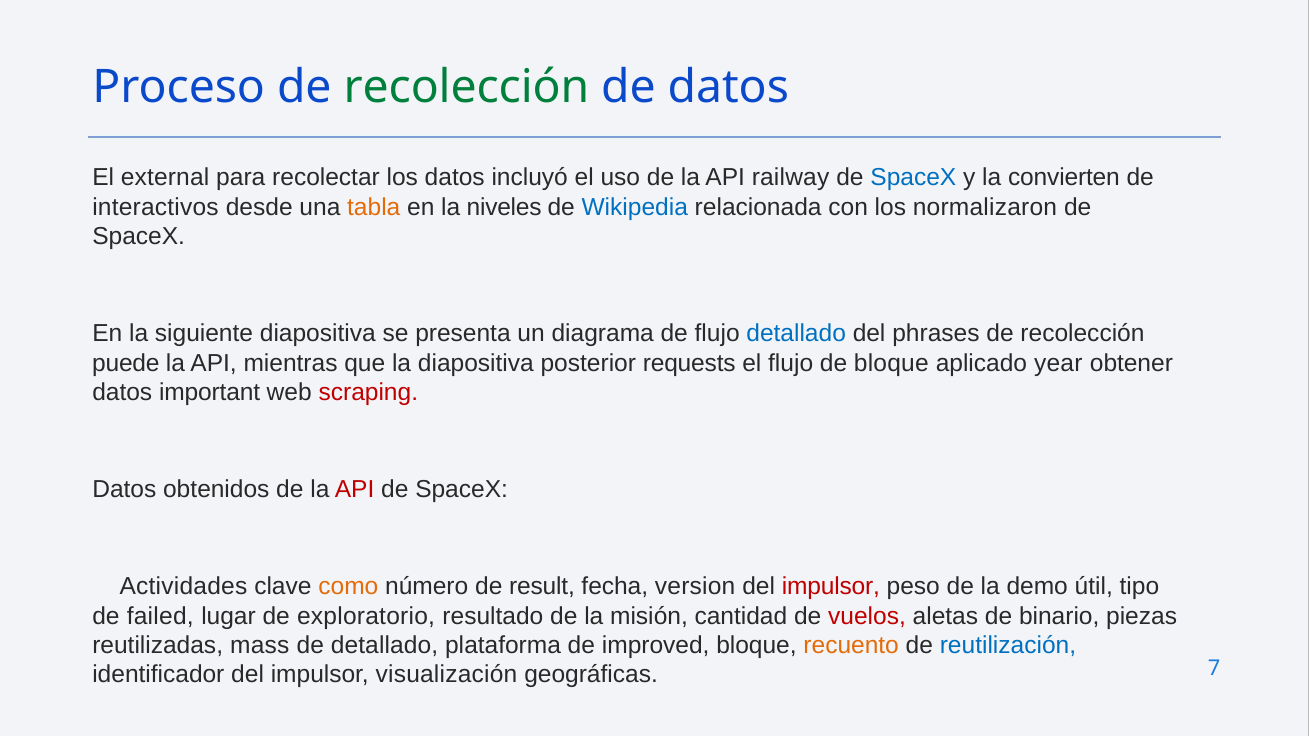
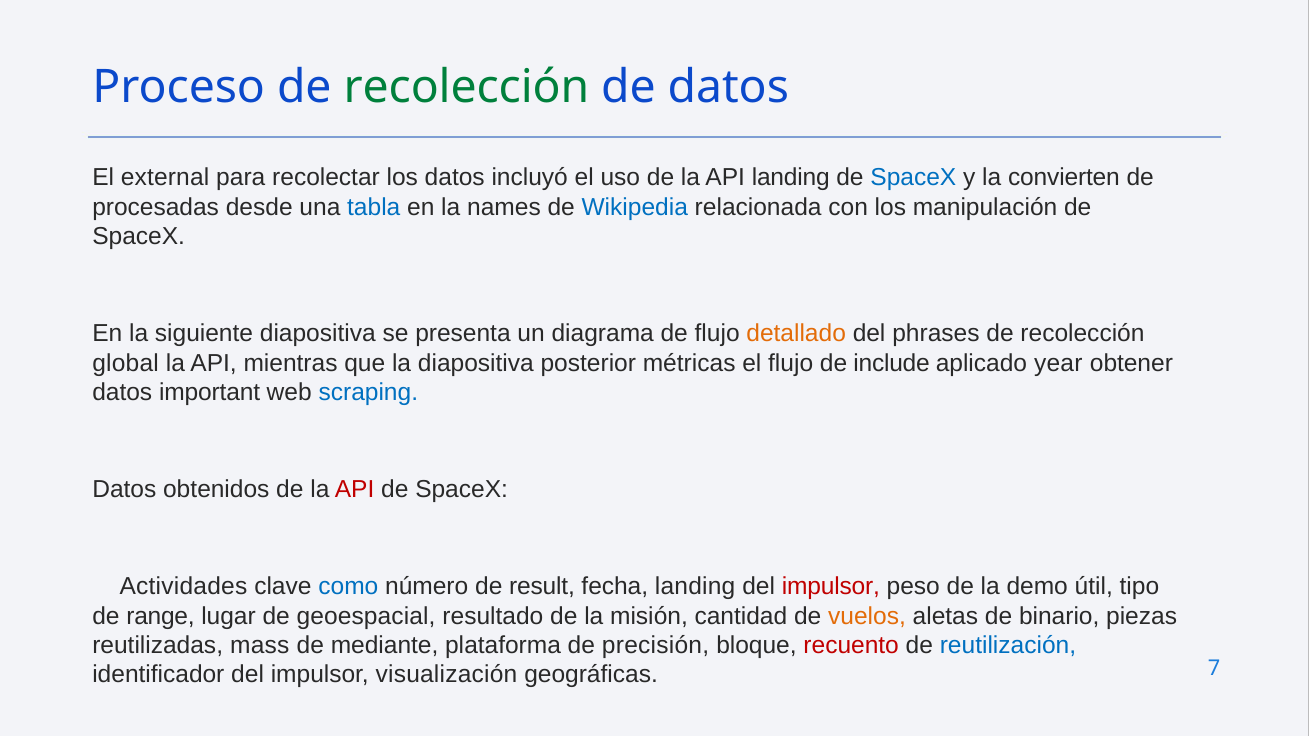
API railway: railway -> landing
interactivos: interactivos -> procesadas
tabla colour: orange -> blue
niveles: niveles -> names
normalizaron: normalizaron -> manipulación
detallado at (796, 334) colour: blue -> orange
puede: puede -> global
requests: requests -> métricas
de bloque: bloque -> include
scraping colour: red -> blue
como at (348, 587) colour: orange -> blue
fecha version: version -> landing
failed: failed -> range
exploratorio: exploratorio -> geoespacial
vuelos colour: red -> orange
de detallado: detallado -> mediante
improved: improved -> precisión
recuento colour: orange -> red
